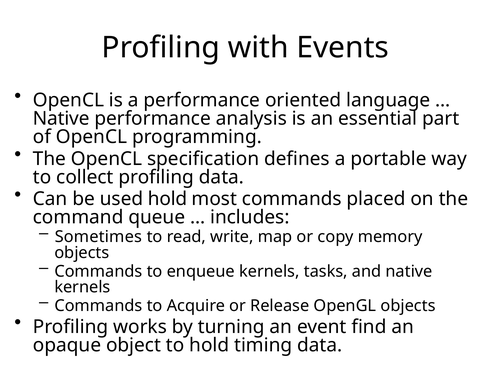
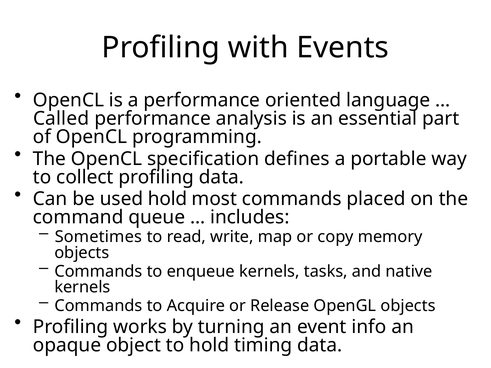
Native at (61, 119): Native -> Called
find: find -> info
